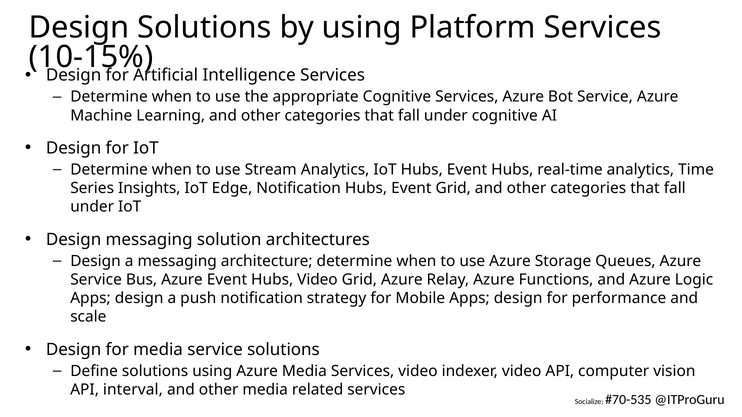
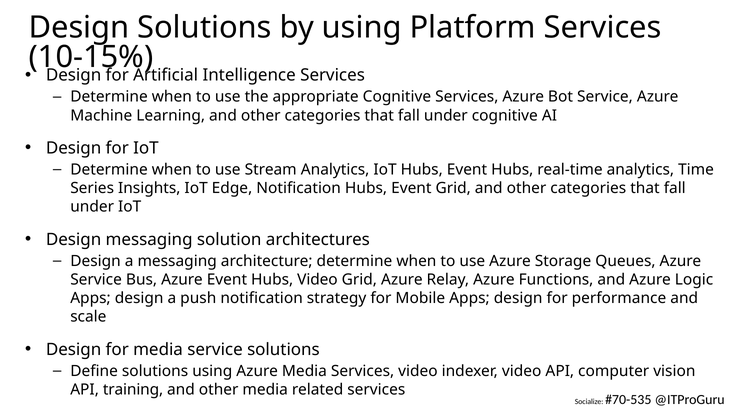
interval: interval -> training
